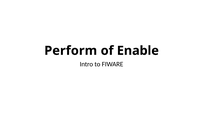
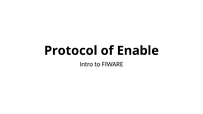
Perform: Perform -> Protocol
